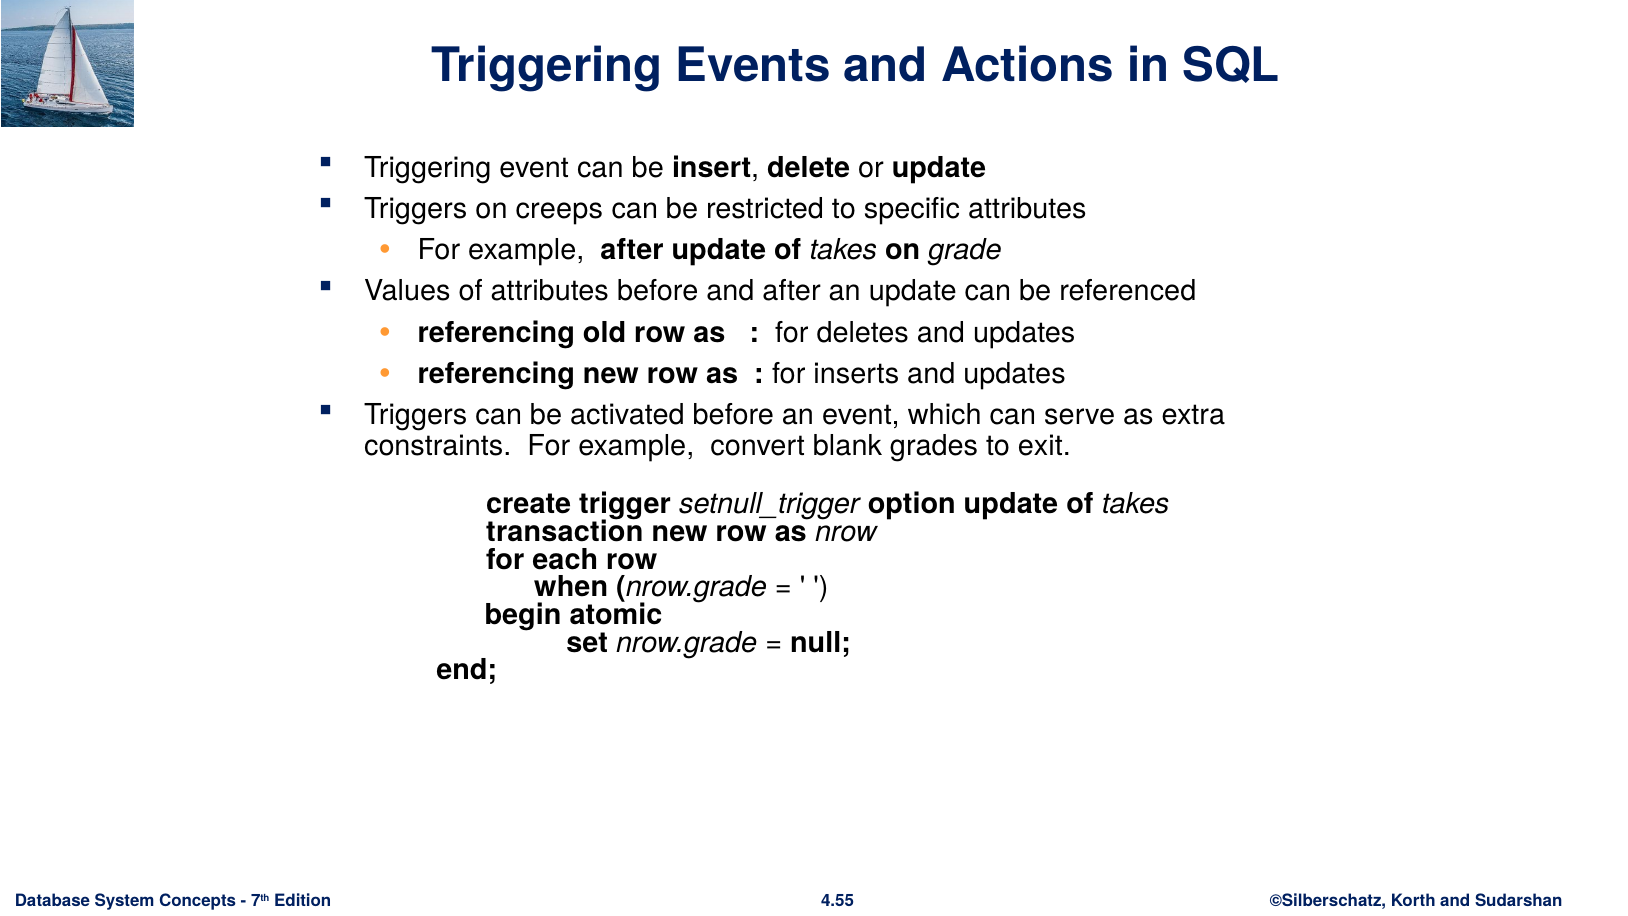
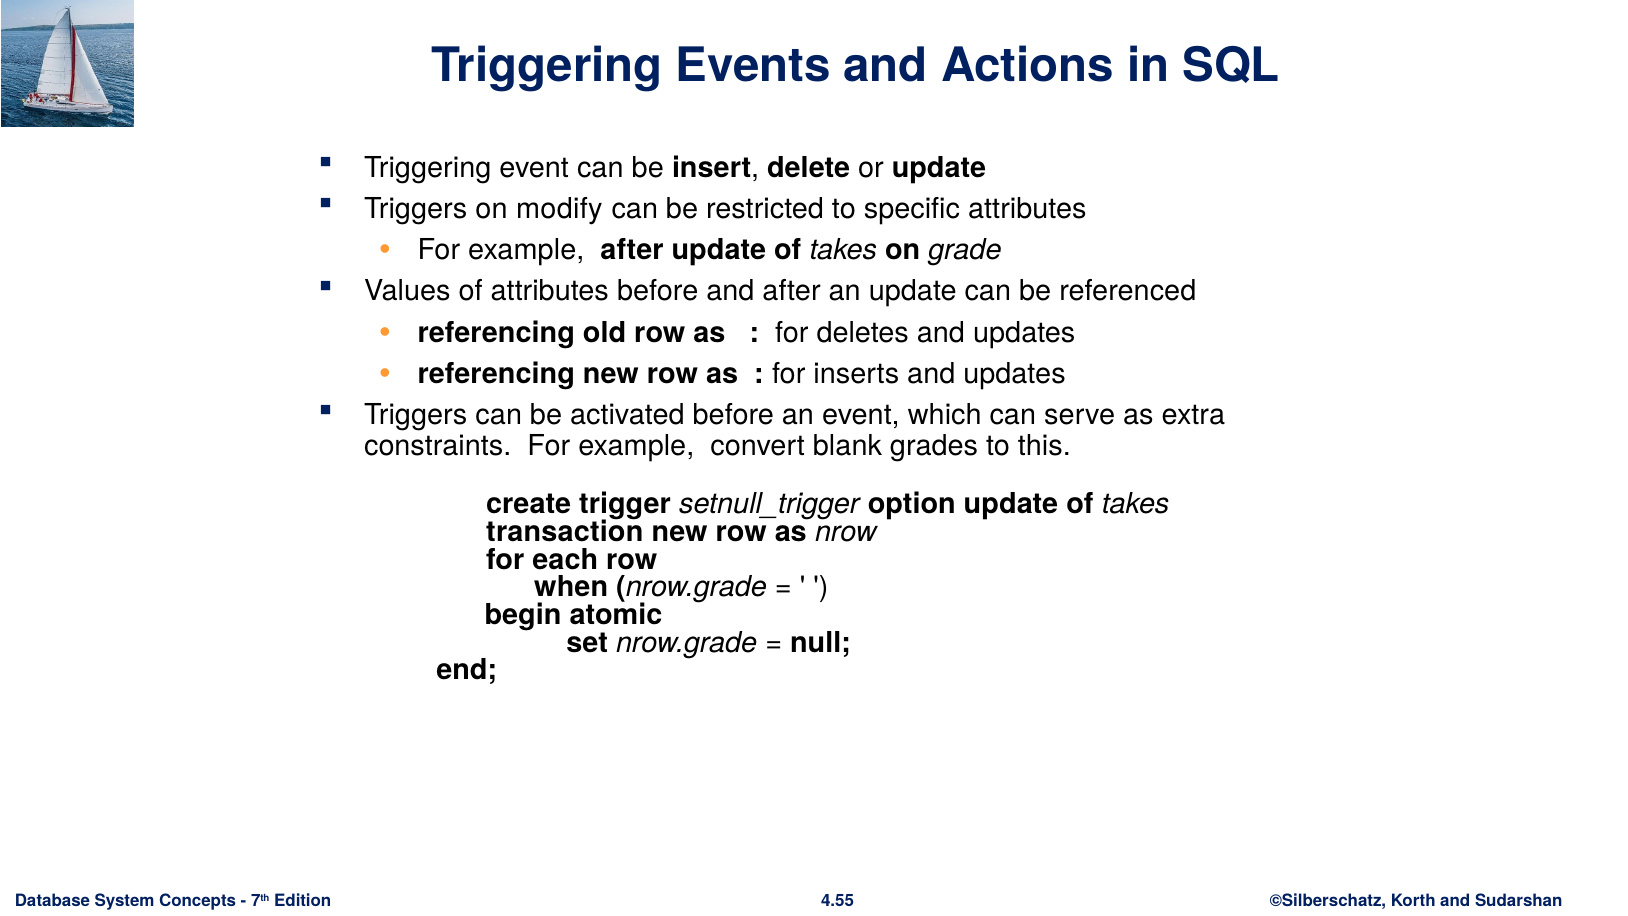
creeps: creeps -> modify
exit: exit -> this
